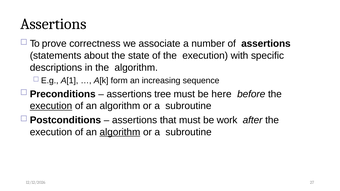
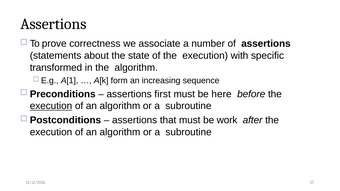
descriptions: descriptions -> transformed
tree: tree -> first
algorithm at (120, 132) underline: present -> none
